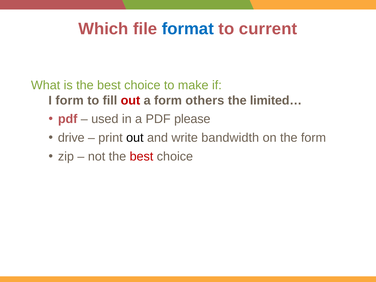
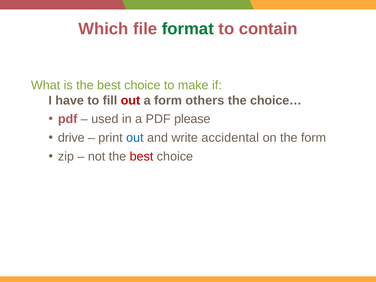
format colour: blue -> green
current: current -> contain
I form: form -> have
limited…: limited… -> choice…
out at (135, 138) colour: black -> blue
bandwidth: bandwidth -> accidental
